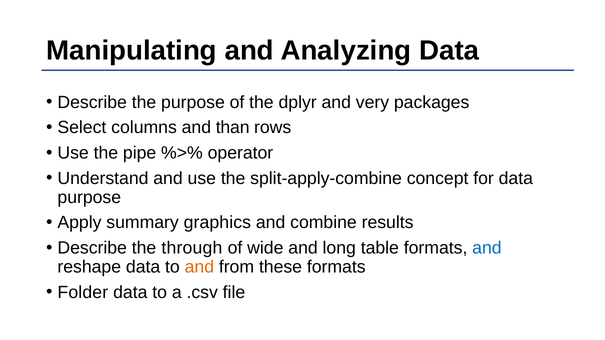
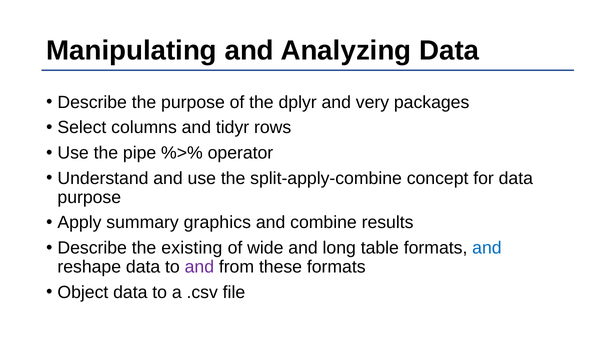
than: than -> tidyr
through: through -> existing
and at (199, 267) colour: orange -> purple
Folder: Folder -> Object
